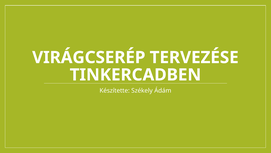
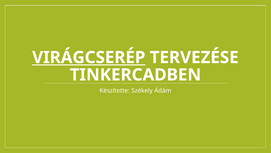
VIRÁGCSERÉP underline: none -> present
